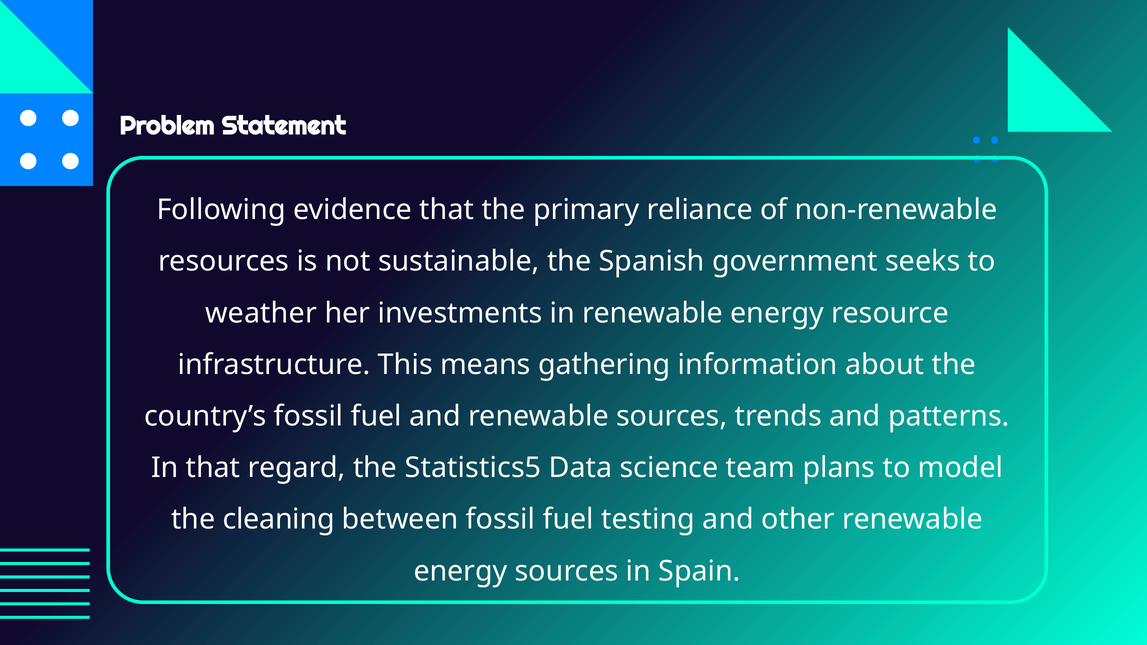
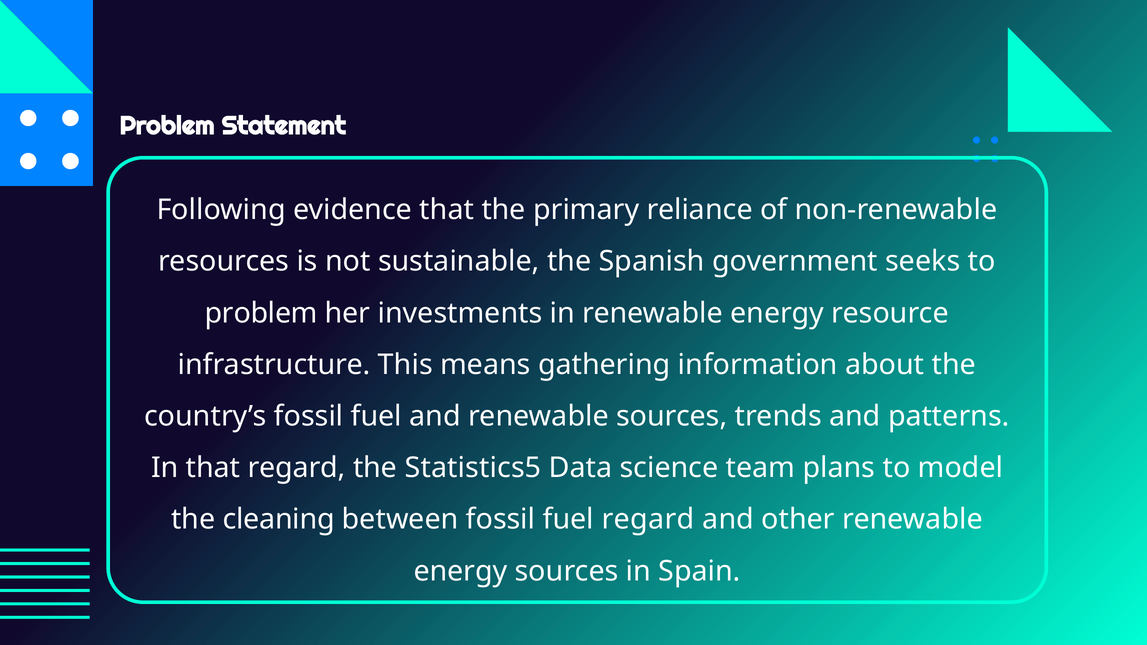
weather at (261, 313): weather -> problem
fuel testing: testing -> regard
